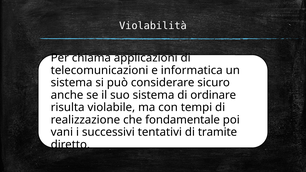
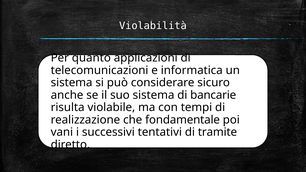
chiama: chiama -> quanto
ordinare: ordinare -> bancarie
